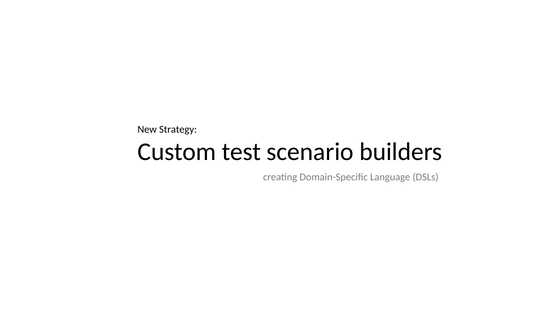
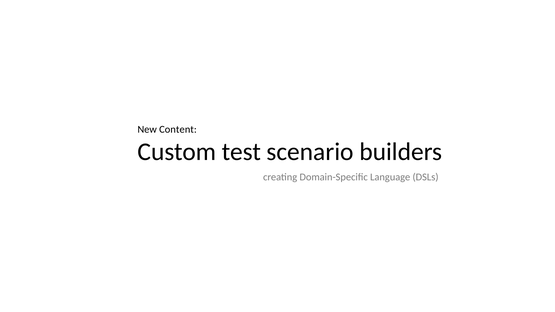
Strategy: Strategy -> Content
